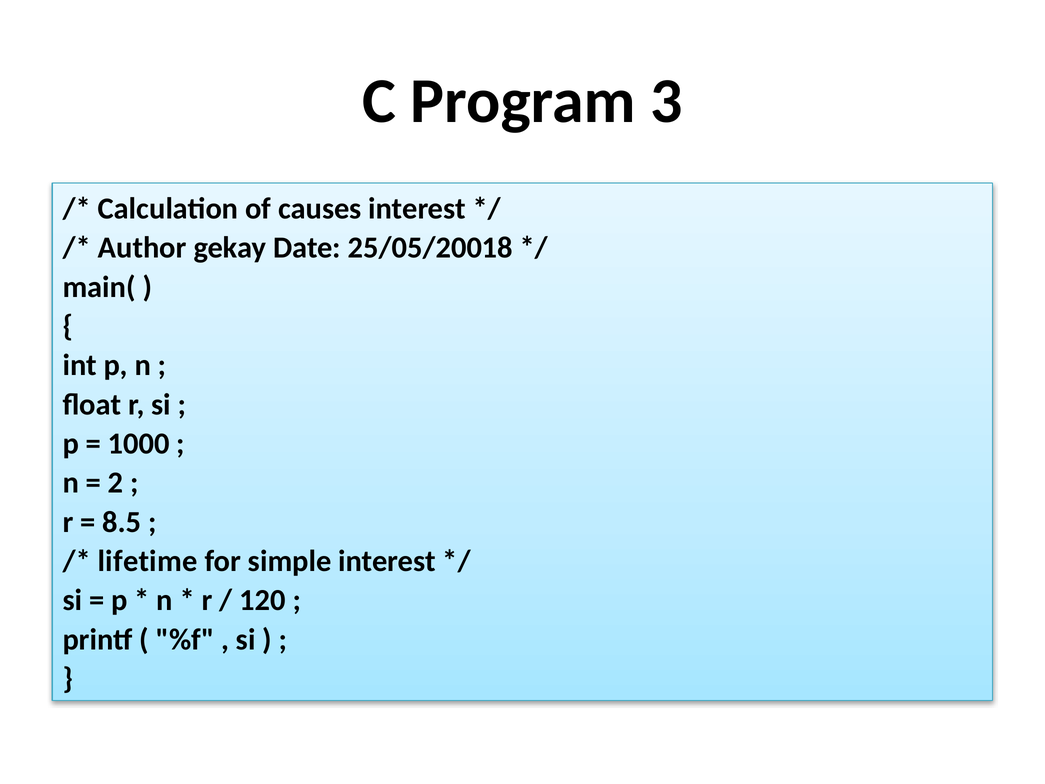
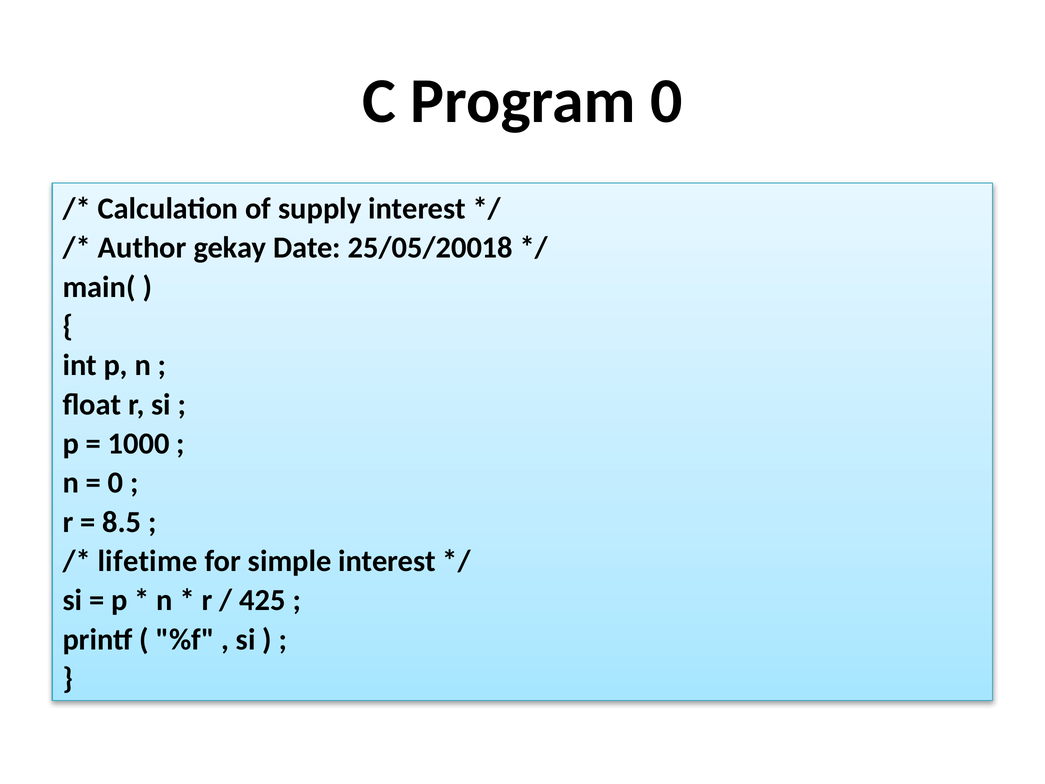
Program 3: 3 -> 0
causes: causes -> supply
2 at (116, 483): 2 -> 0
120: 120 -> 425
